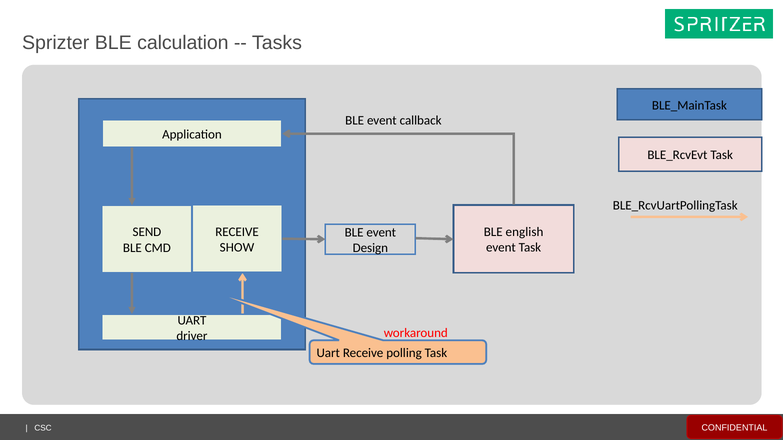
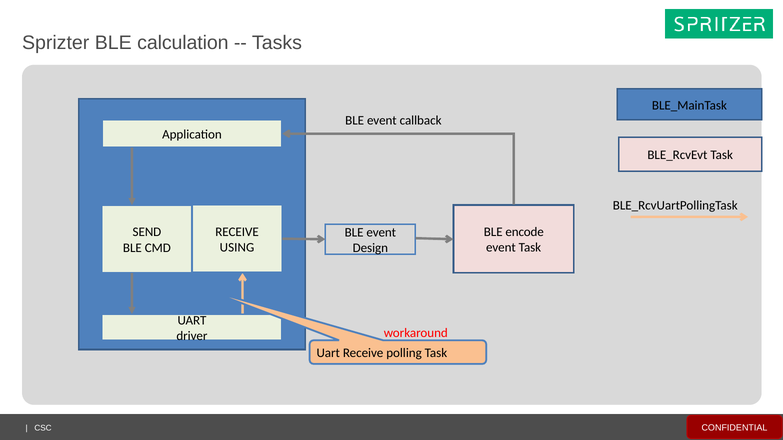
english: english -> encode
SHOW: SHOW -> USING
